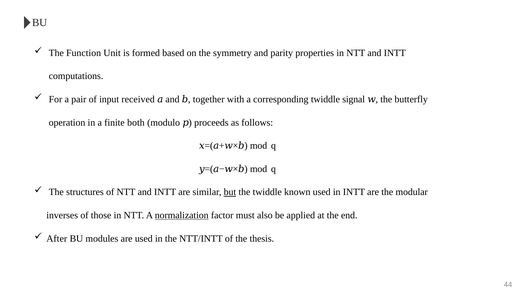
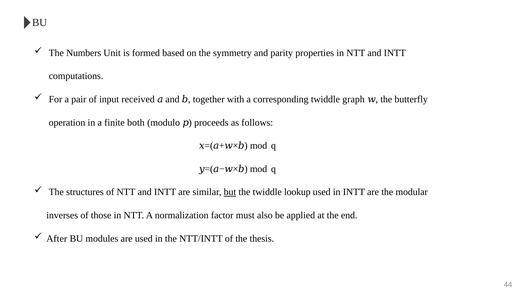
Function: Function -> Numbers
signal: signal -> graph
known: known -> lookup
normalization underline: present -> none
